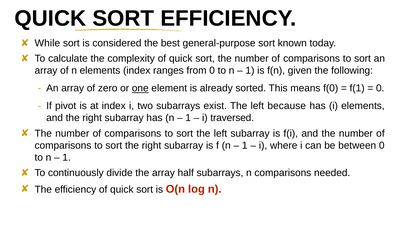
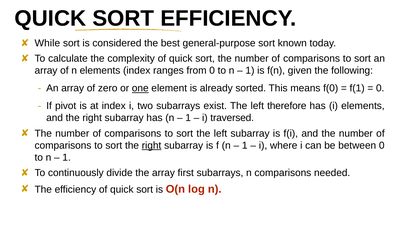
because: because -> therefore
right at (152, 145) underline: none -> present
half: half -> first
